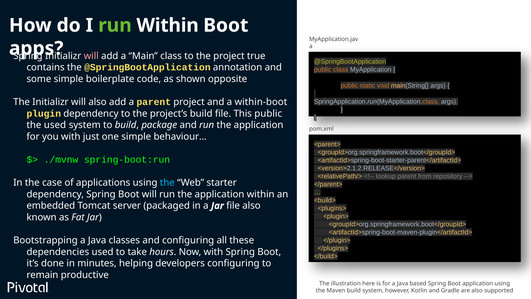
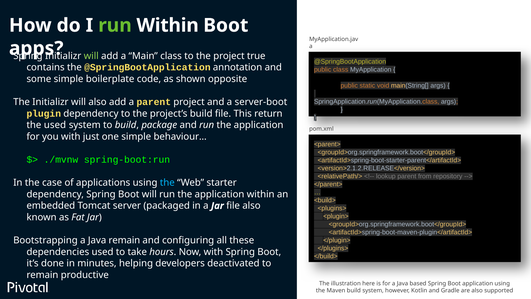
will at (91, 56) colour: pink -> light green
within-boot: within-boot -> server-boot
This public: public -> return
Java classes: classes -> remain
developers configuring: configuring -> deactivated
